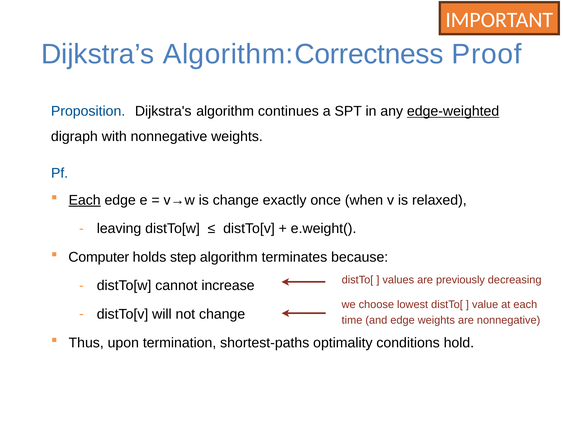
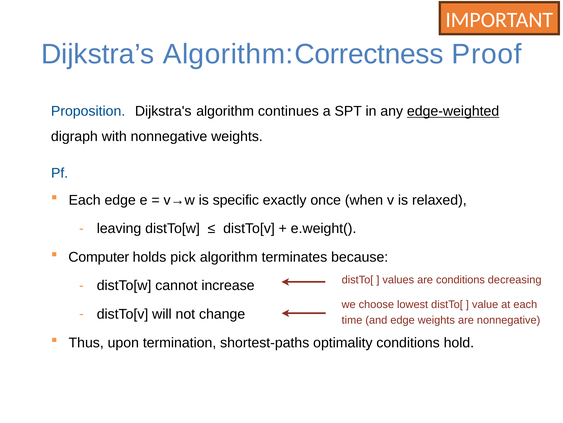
Each at (85, 200) underline: present -> none
is change: change -> specific
step: step -> pick
are previously: previously -> conditions
